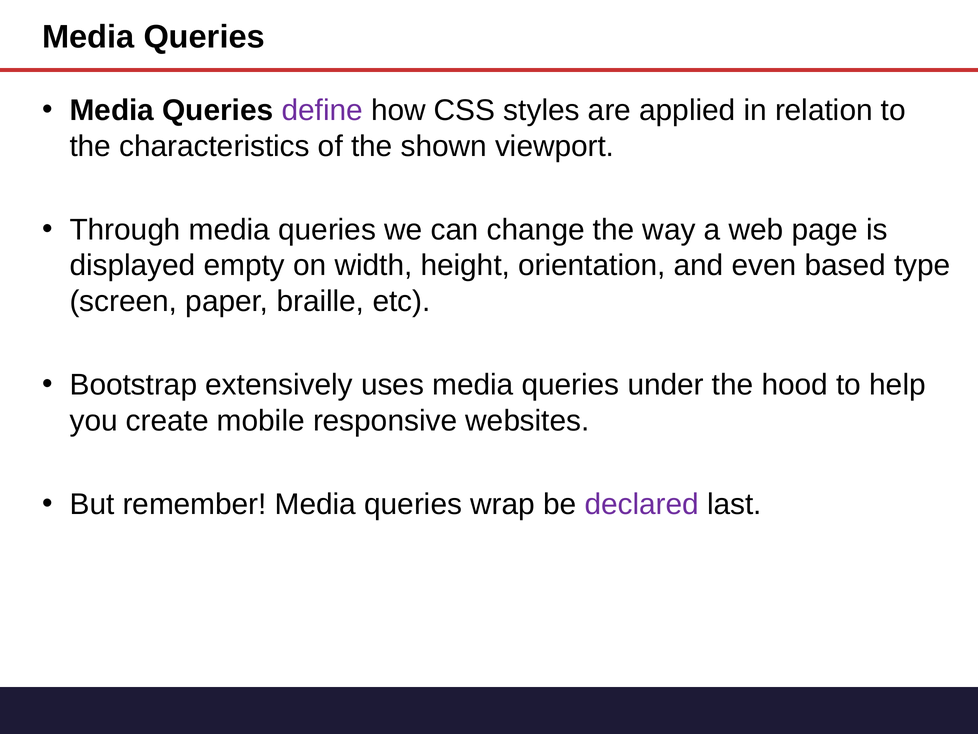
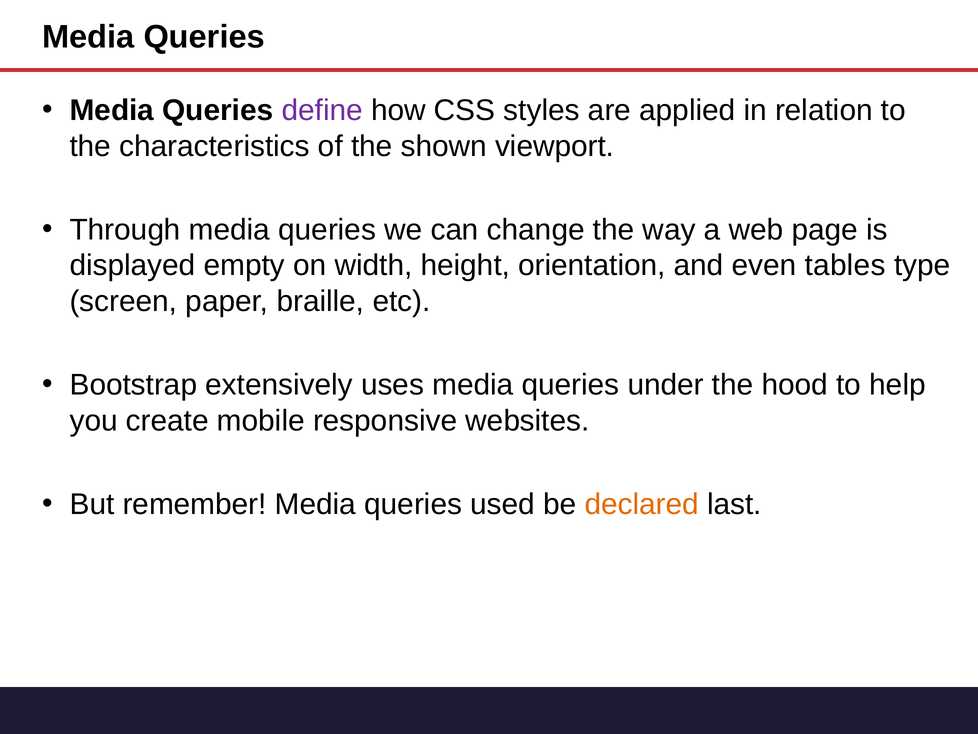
based: based -> tables
wrap: wrap -> used
declared colour: purple -> orange
